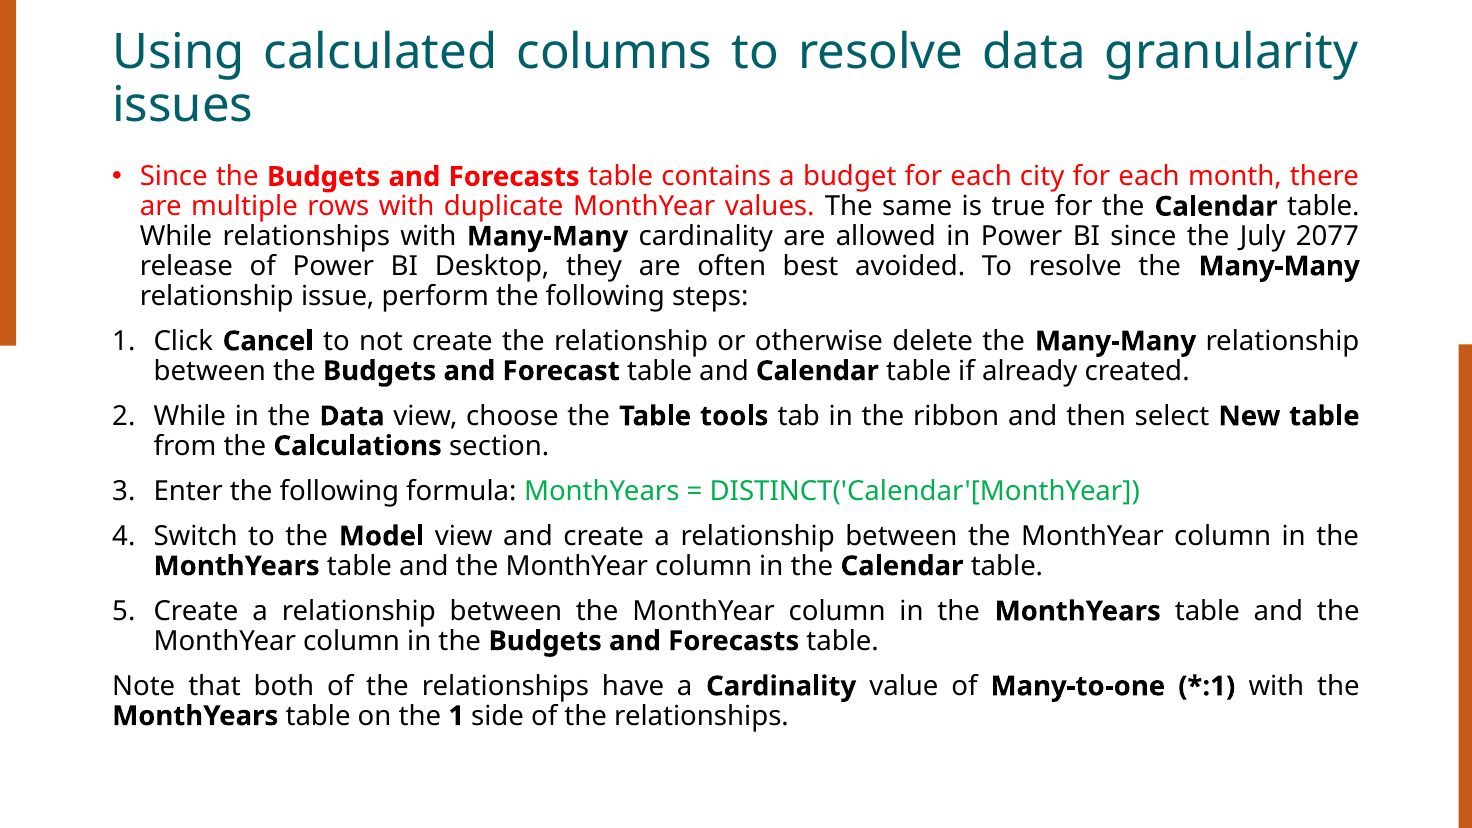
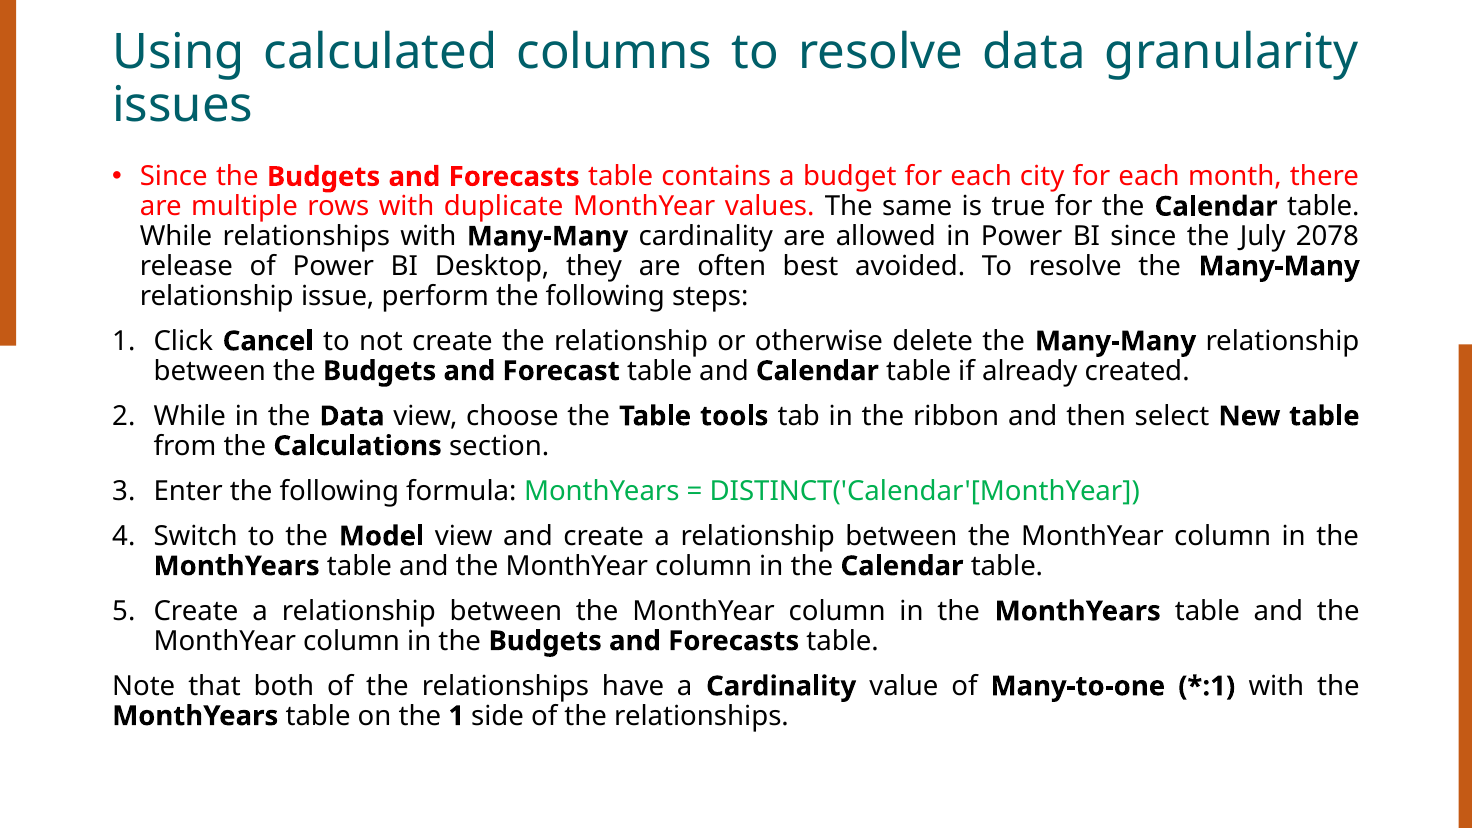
2077: 2077 -> 2078
